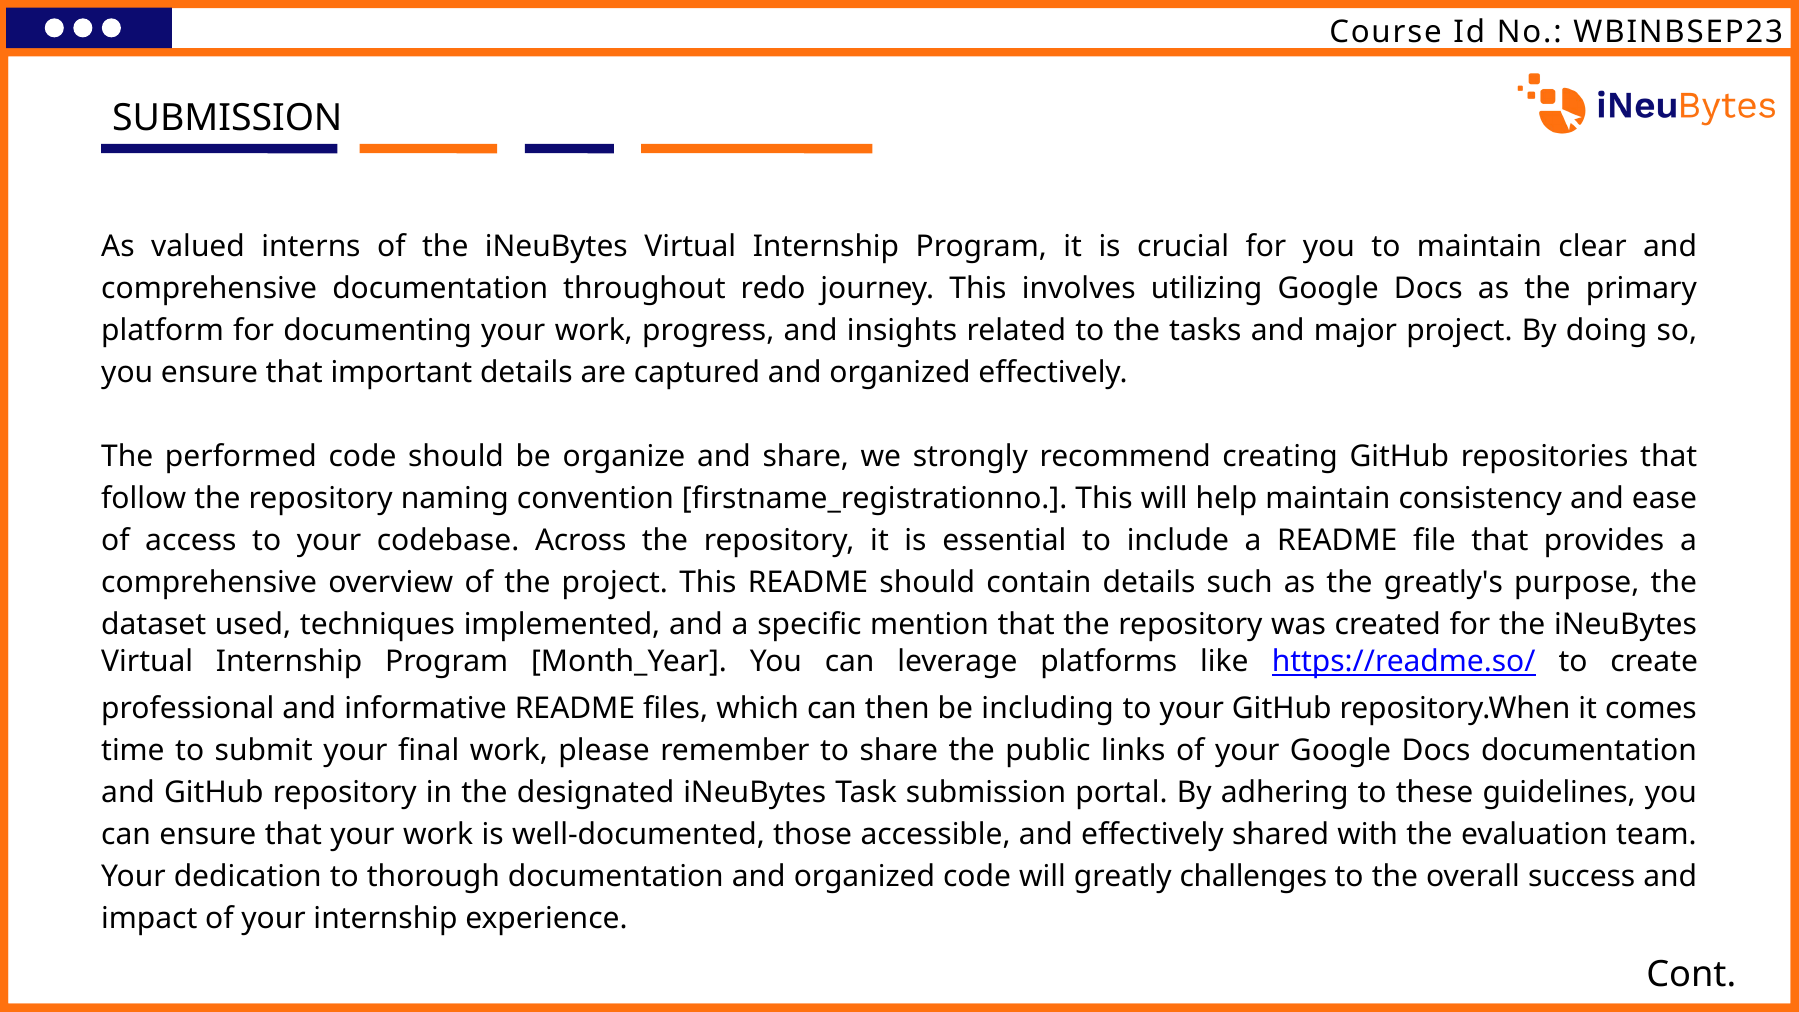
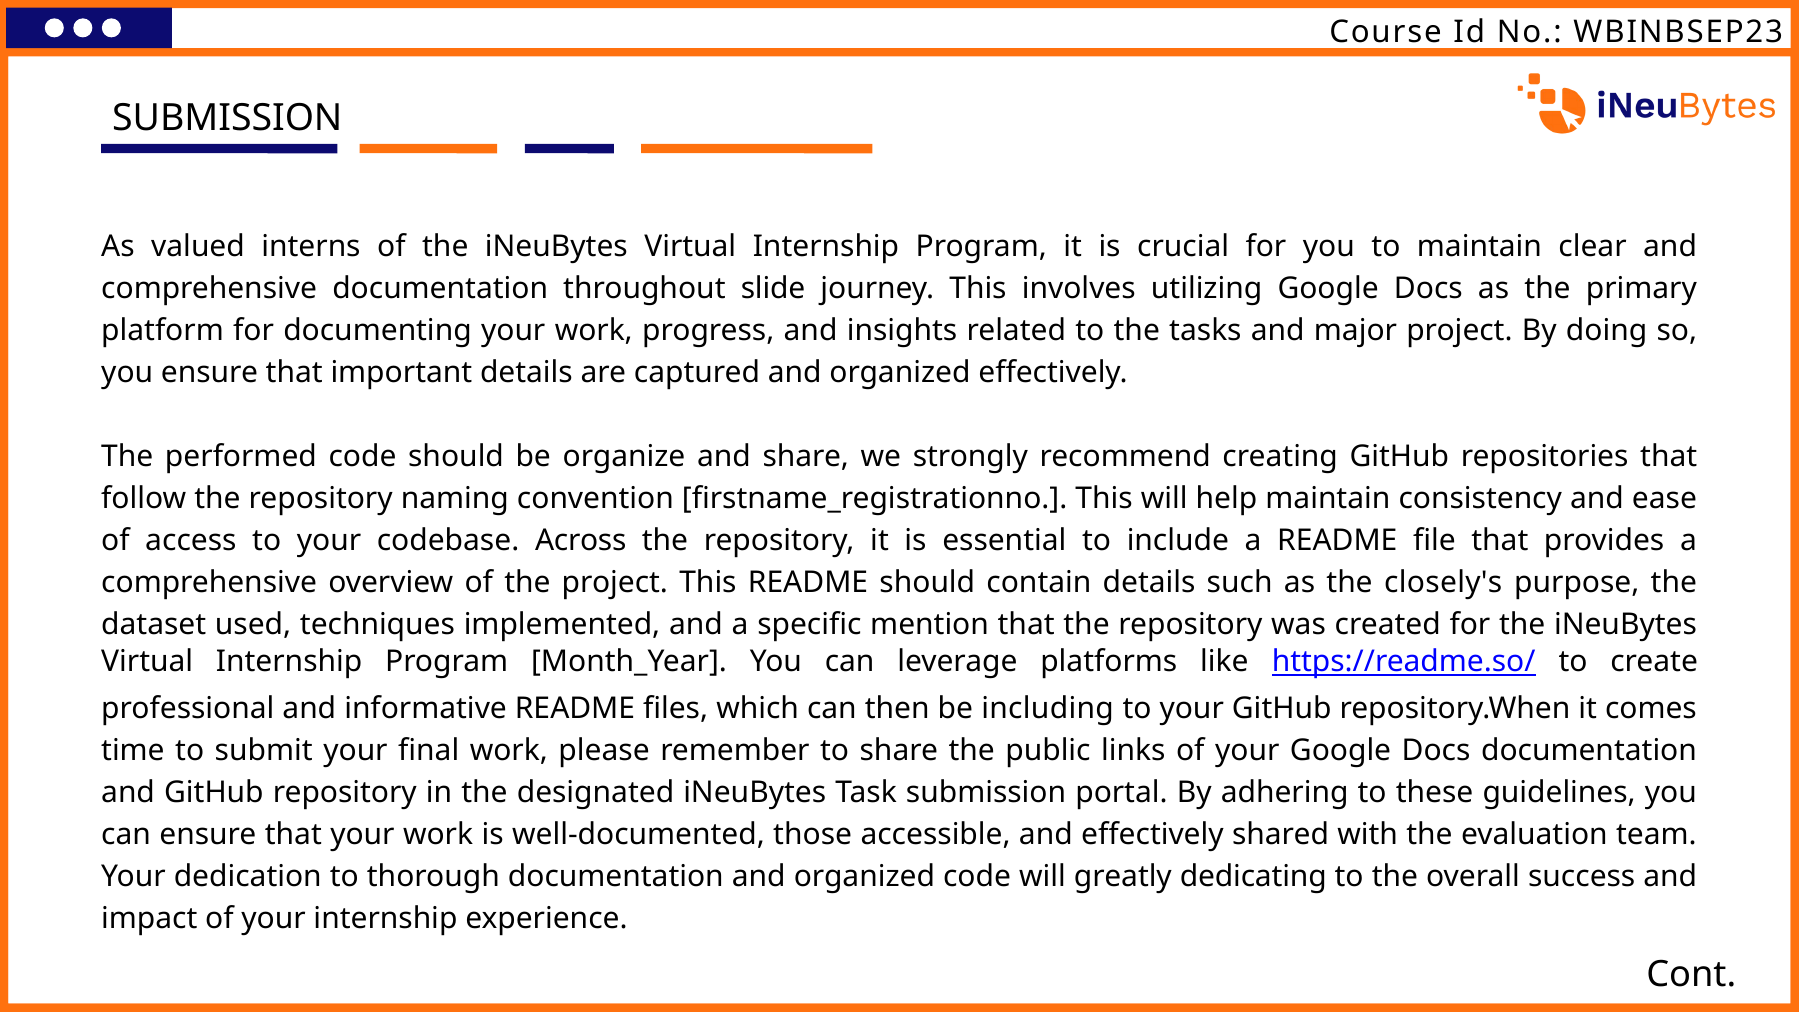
redo: redo -> slide
greatly's: greatly's -> closely's
challenges: challenges -> dedicating
